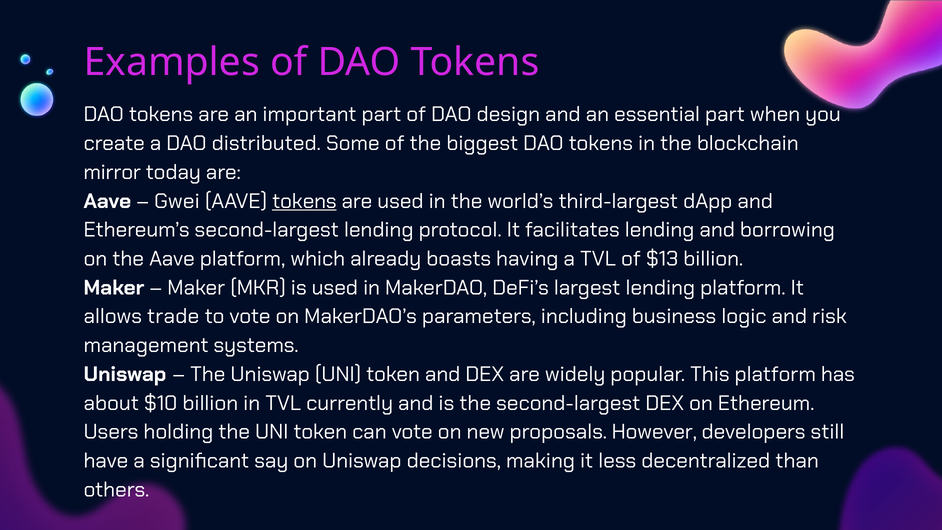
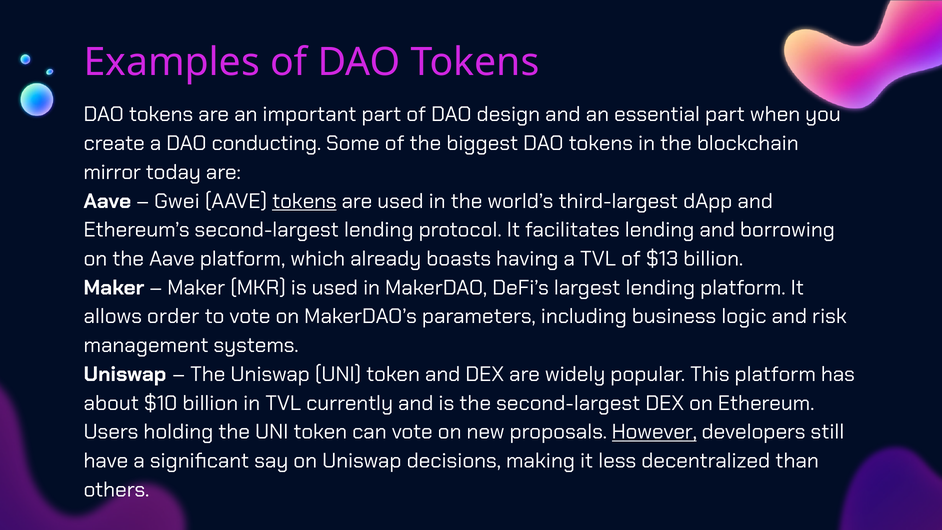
distributed: distributed -> conducting
trade: trade -> order
However underline: none -> present
